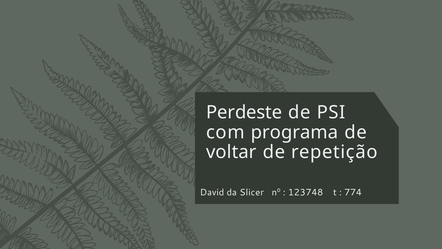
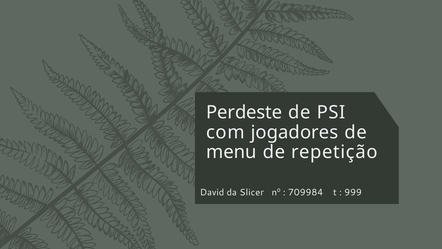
programa: programa -> jogadores
voltar: voltar -> menu
123748: 123748 -> 709984
774: 774 -> 999
